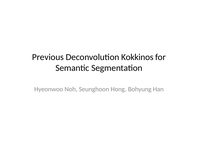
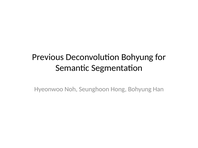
Deconvolution Kokkinos: Kokkinos -> Bohyung
